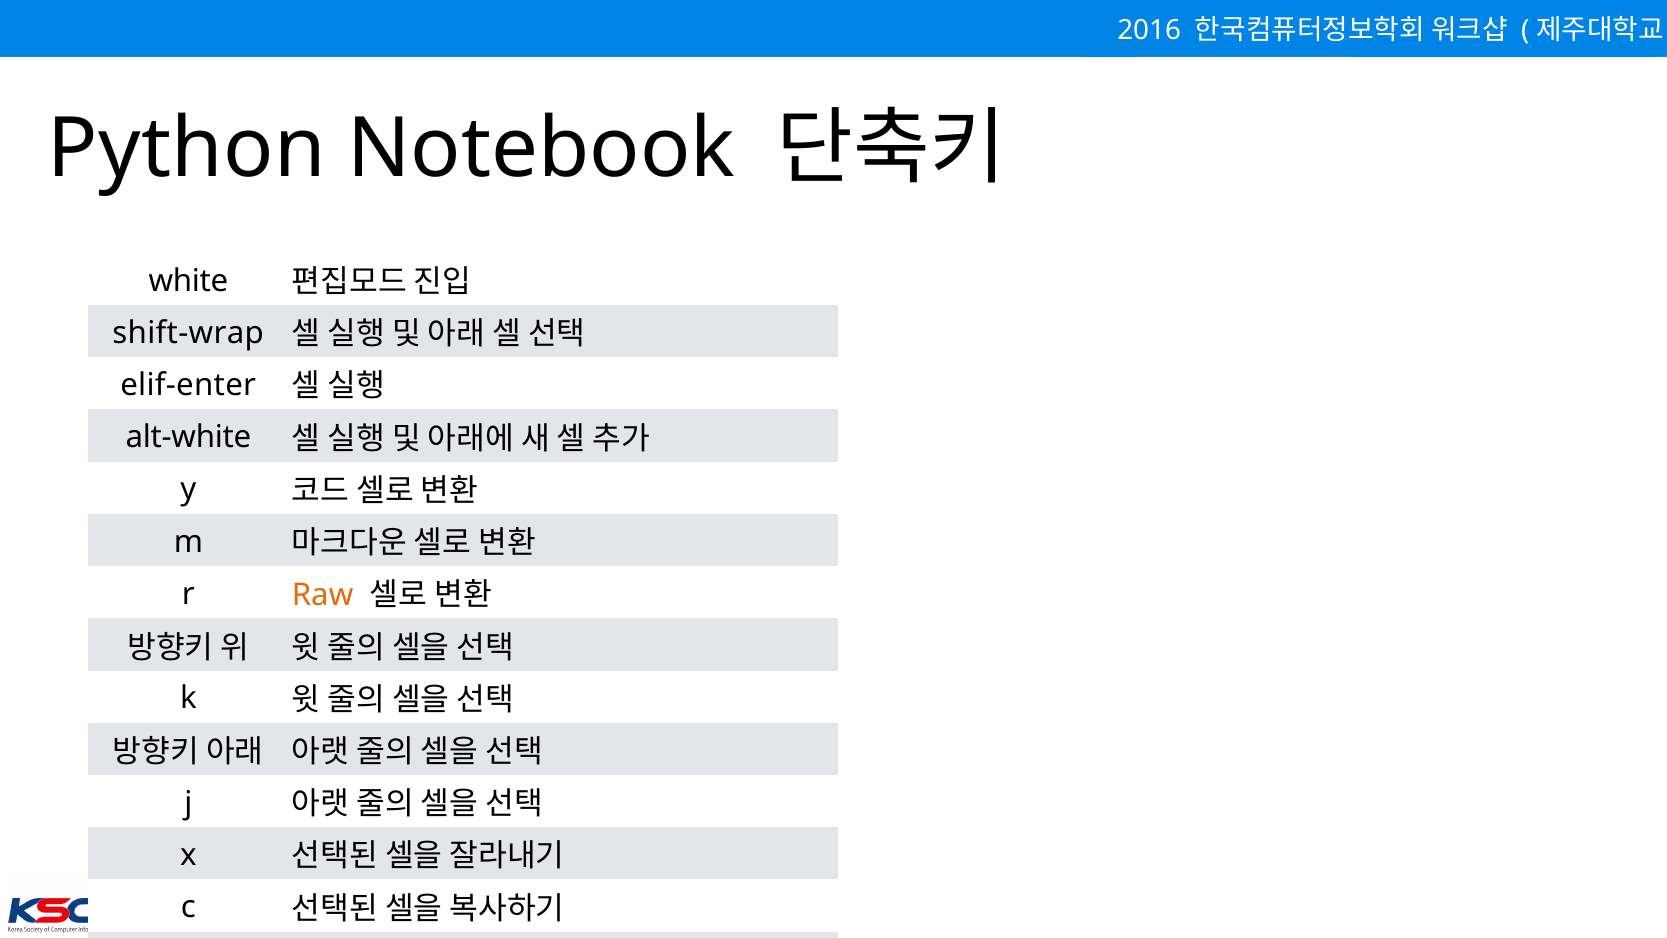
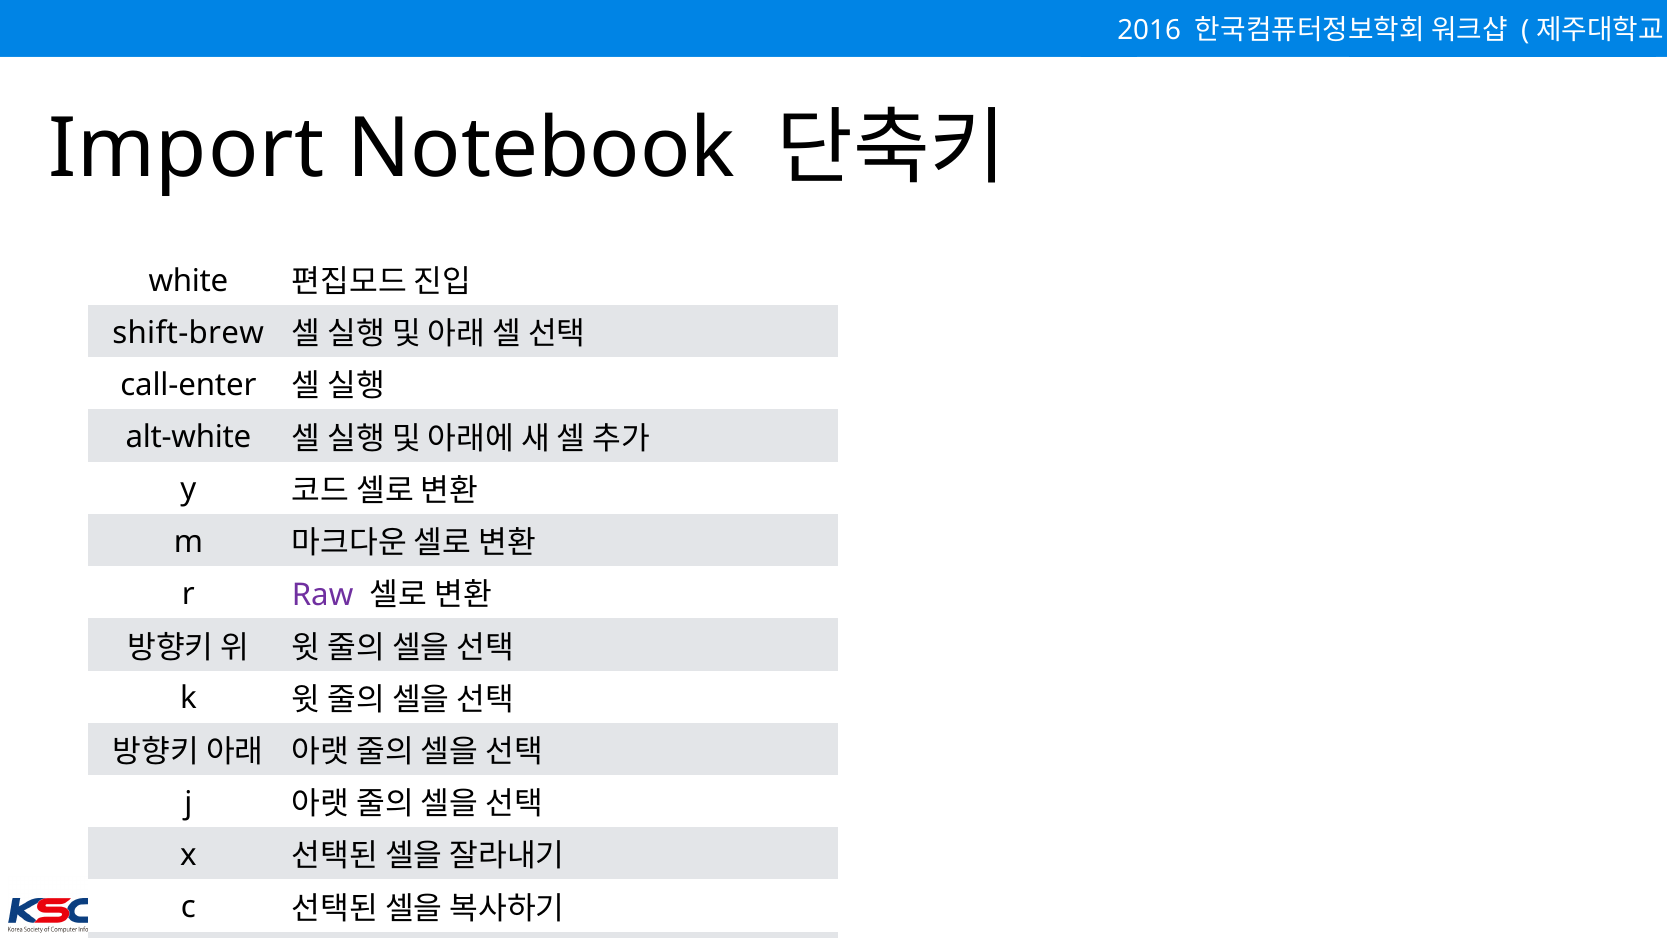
Python: Python -> Import
shift-wrap: shift-wrap -> shift-brew
elif-enter: elif-enter -> call-enter
Raw colour: orange -> purple
